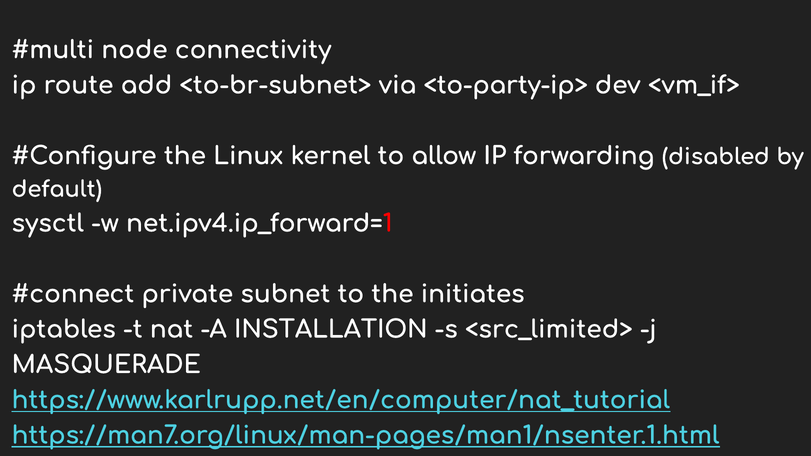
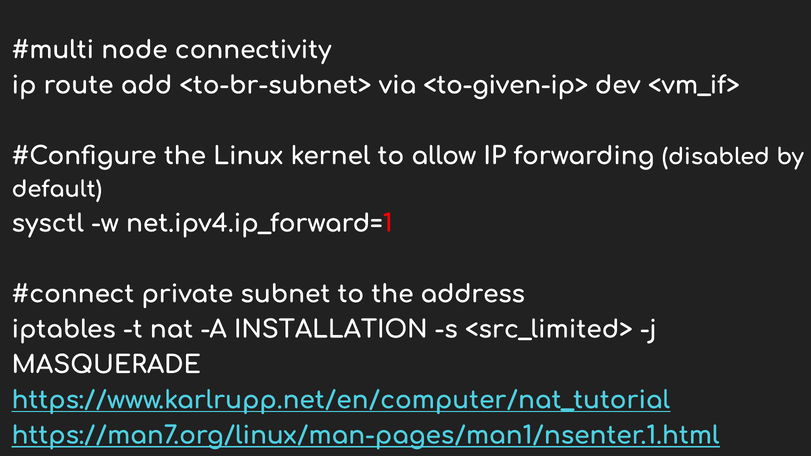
<to-party-ip>: <to-party-ip> -> <to-given-ip>
initiates: initiates -> address
